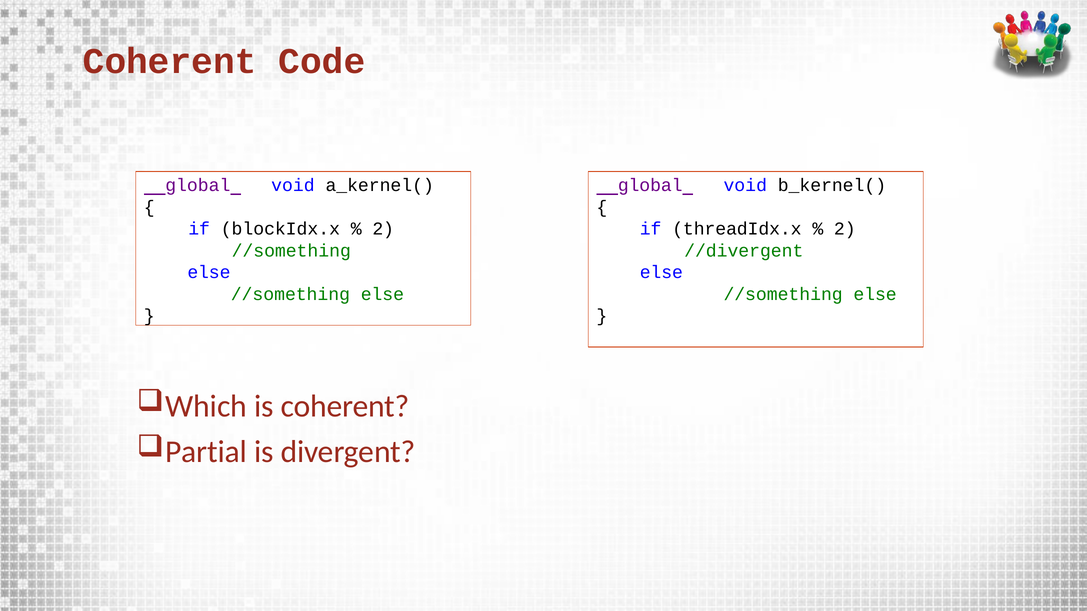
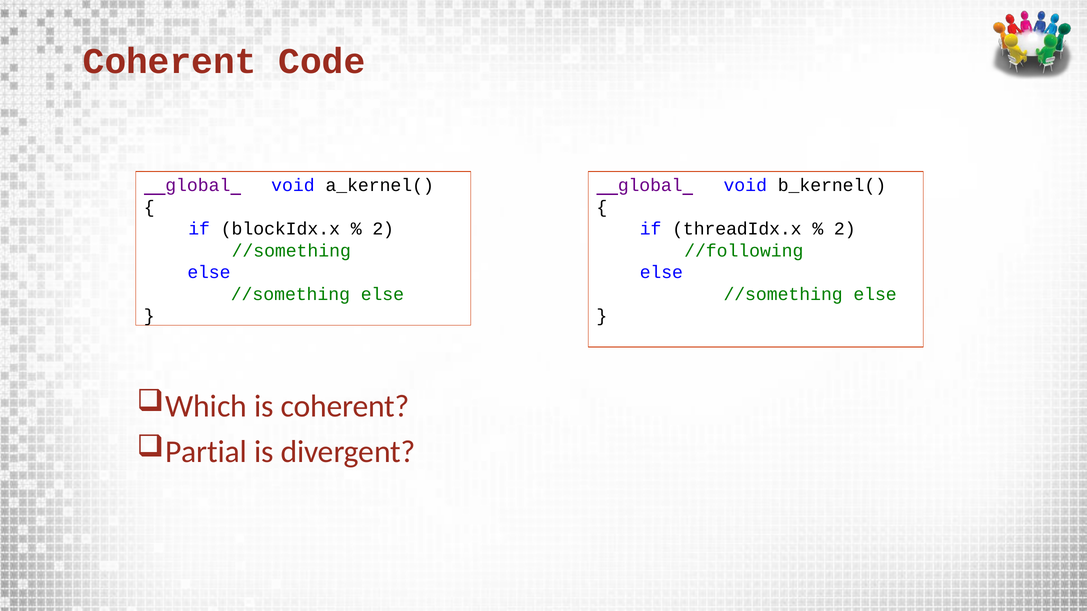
//divergent: //divergent -> //following
